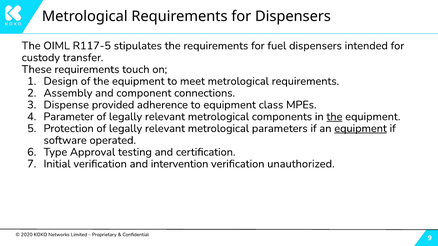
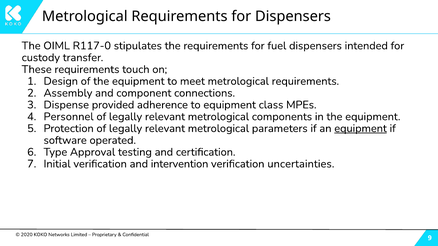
R117-5: R117-5 -> R117-0
Parameter: Parameter -> Personnel
the at (334, 117) underline: present -> none
unauthorized: unauthorized -> uncertainties
